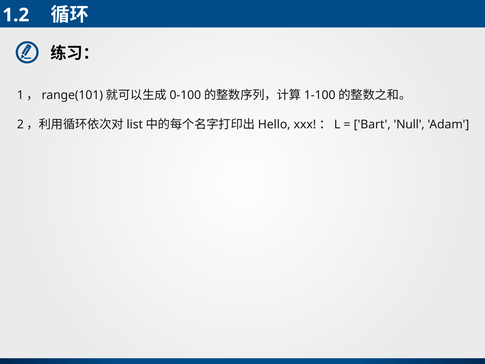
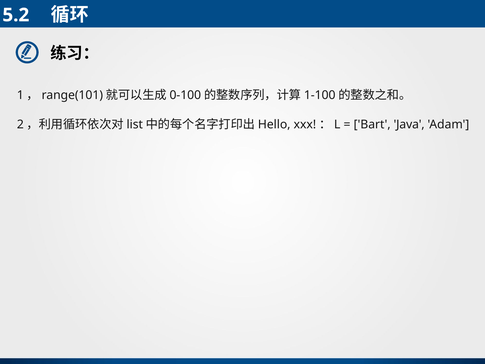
1.2: 1.2 -> 5.2
Null: Null -> Java
